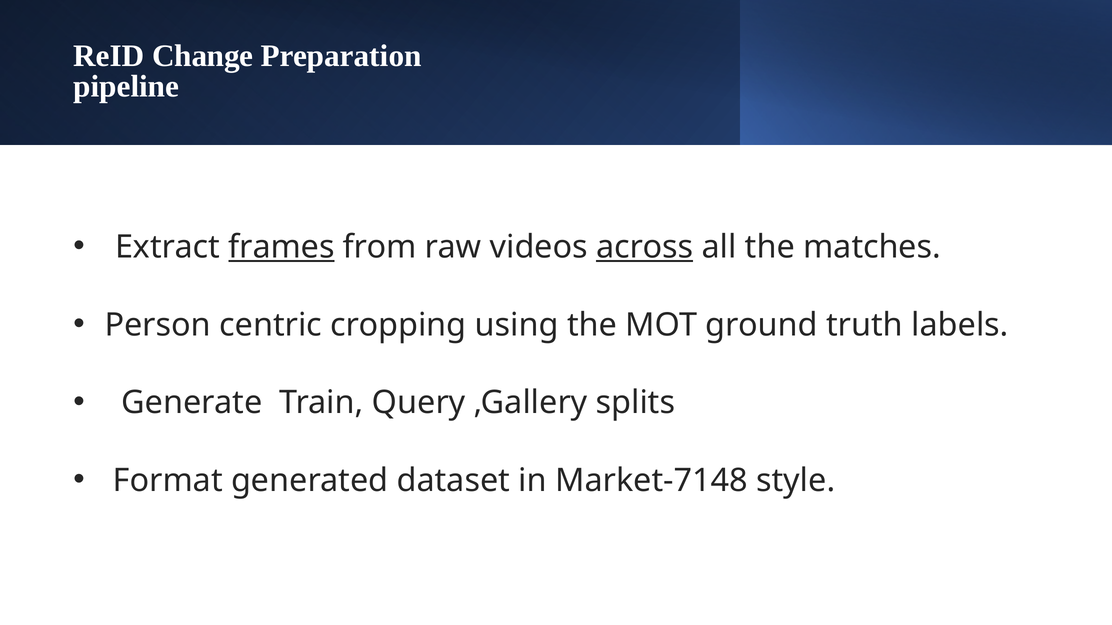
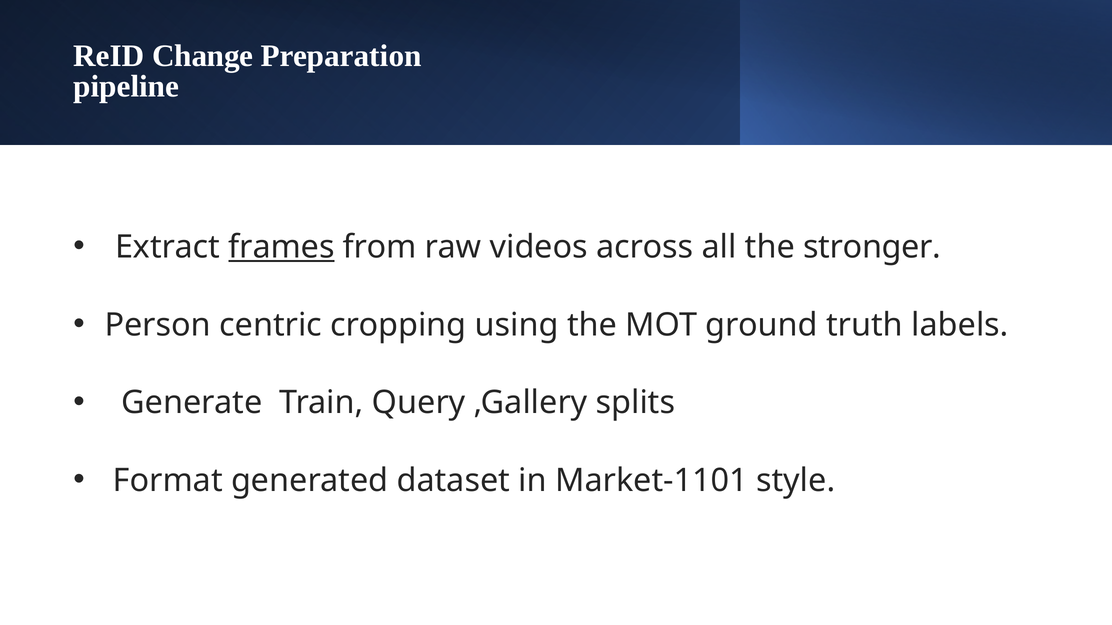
across underline: present -> none
matches: matches -> stronger
Market-7148: Market-7148 -> Market-1101
